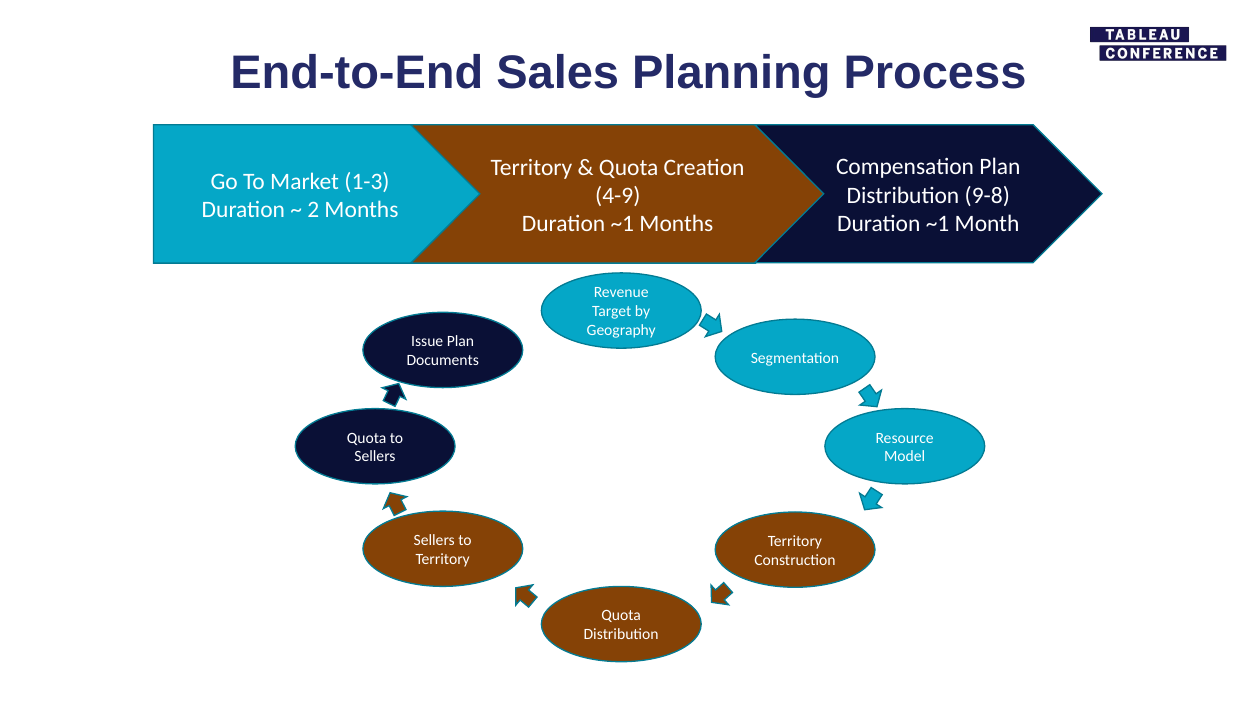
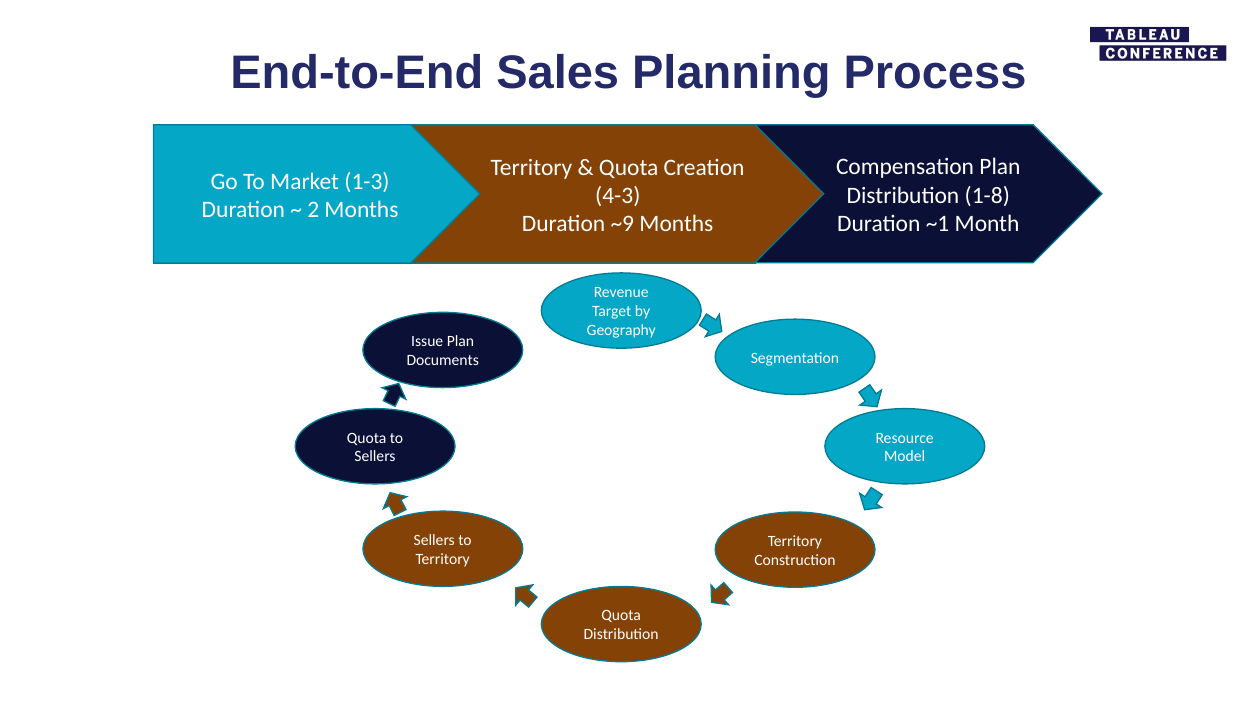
9-8: 9-8 -> 1-8
4-9: 4-9 -> 4-3
~1 at (622, 224): ~1 -> ~9
